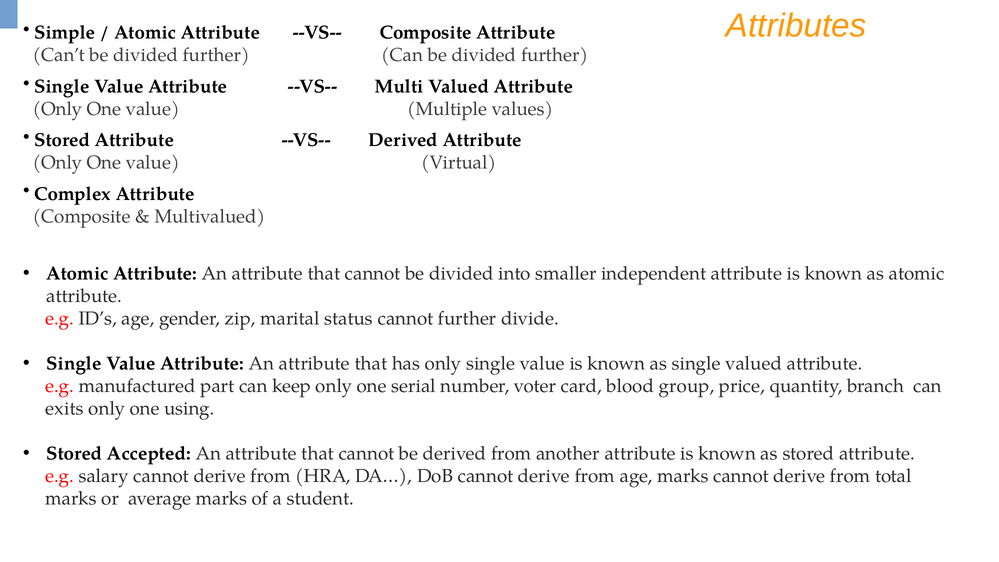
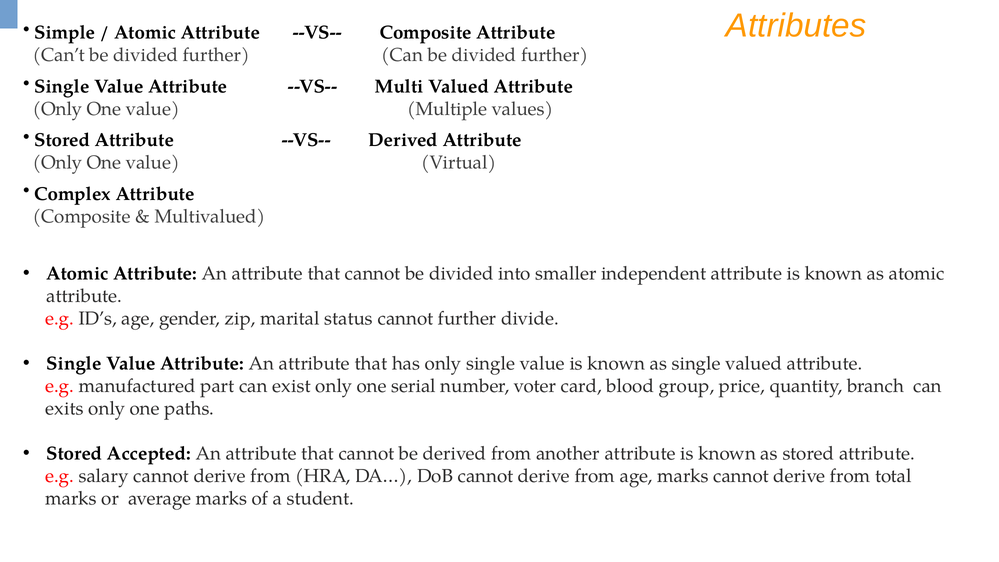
keep: keep -> exist
using: using -> paths
